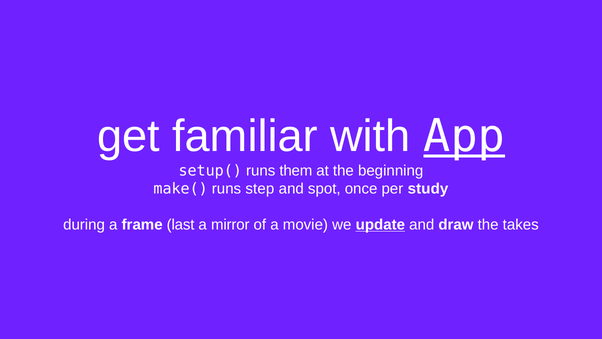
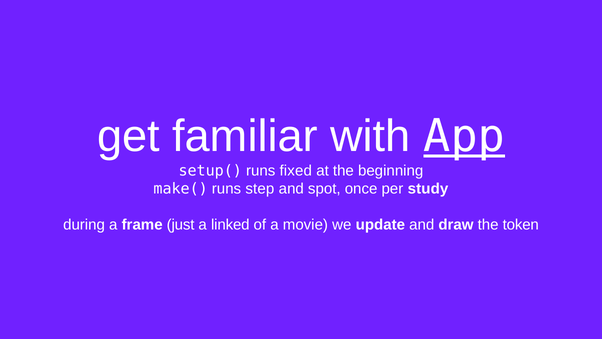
them: them -> fixed
last: last -> just
mirror: mirror -> linked
update underline: present -> none
takes: takes -> token
